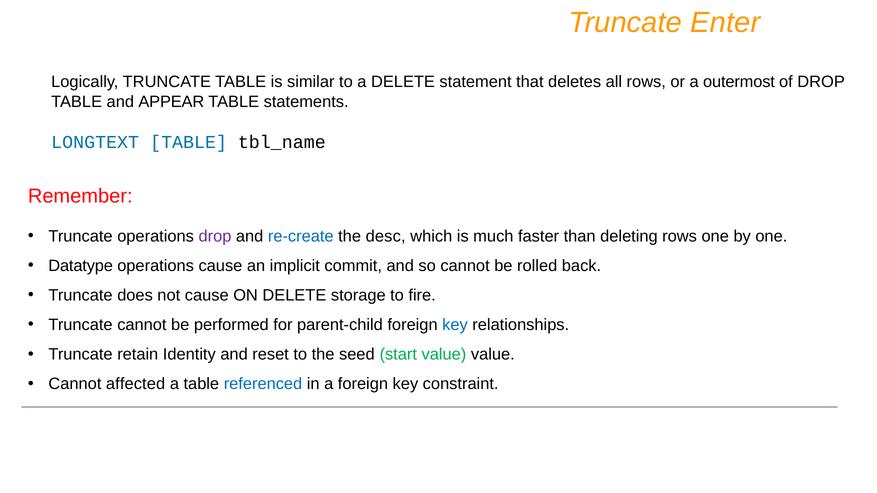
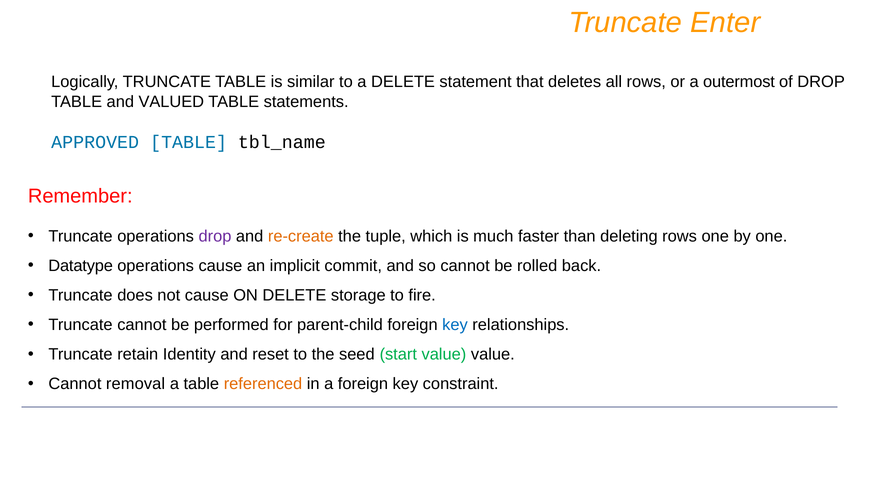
APPEAR: APPEAR -> VALUED
LONGTEXT: LONGTEXT -> APPROVED
re-create colour: blue -> orange
desc: desc -> tuple
affected: affected -> removal
referenced colour: blue -> orange
